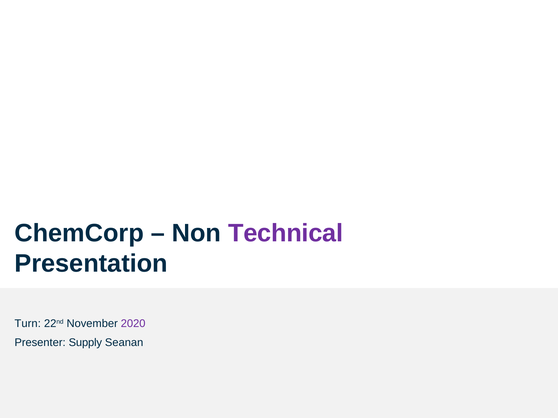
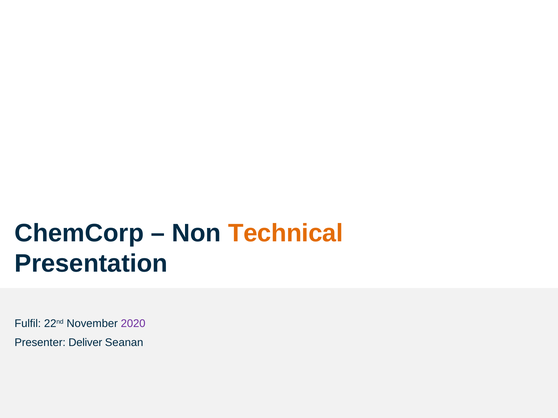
Technical colour: purple -> orange
Turn: Turn -> Fulfil
Supply: Supply -> Deliver
